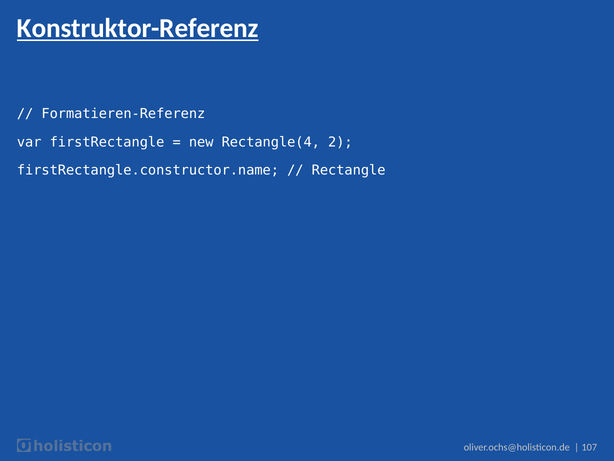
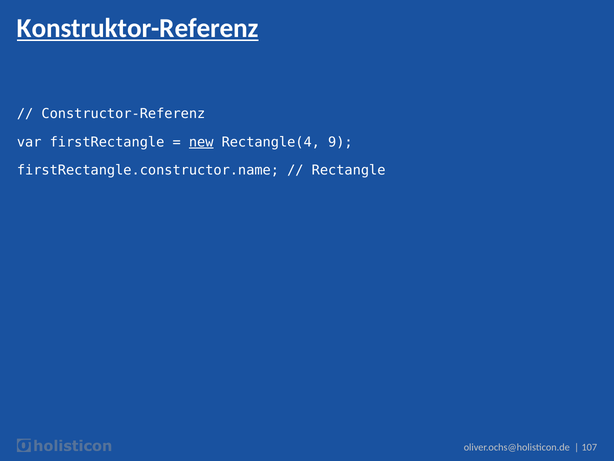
Formatieren-Referenz: Formatieren-Referenz -> Constructor-Referenz
new underline: none -> present
2: 2 -> 9
